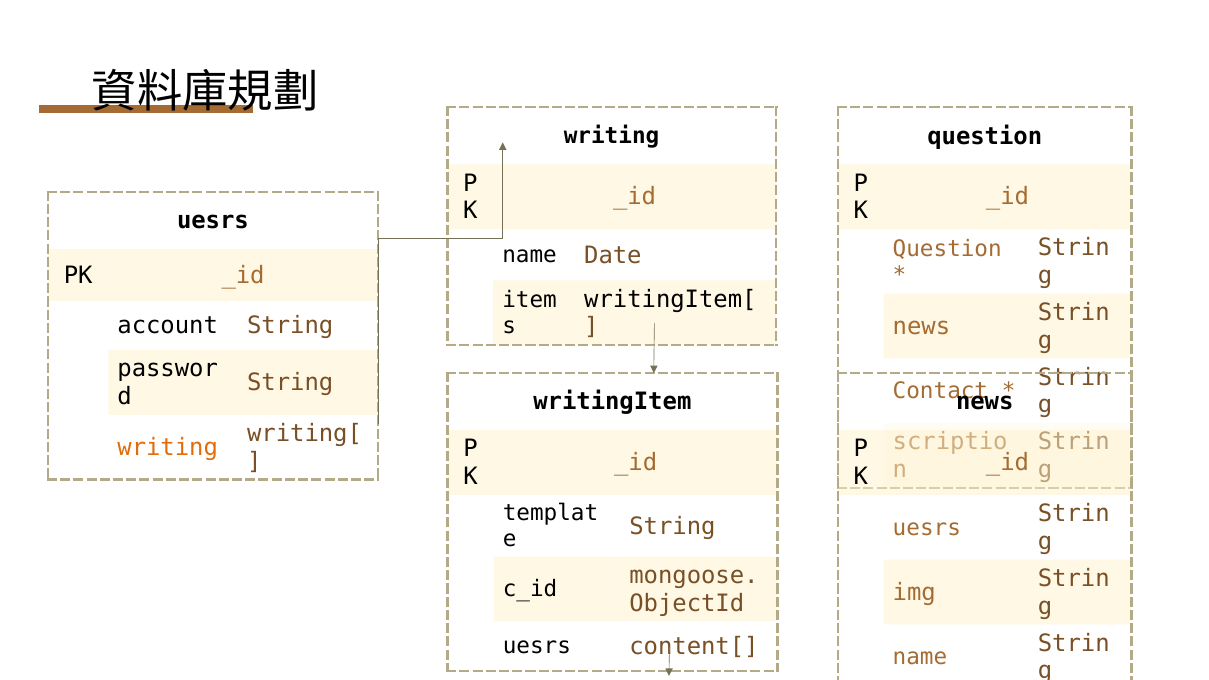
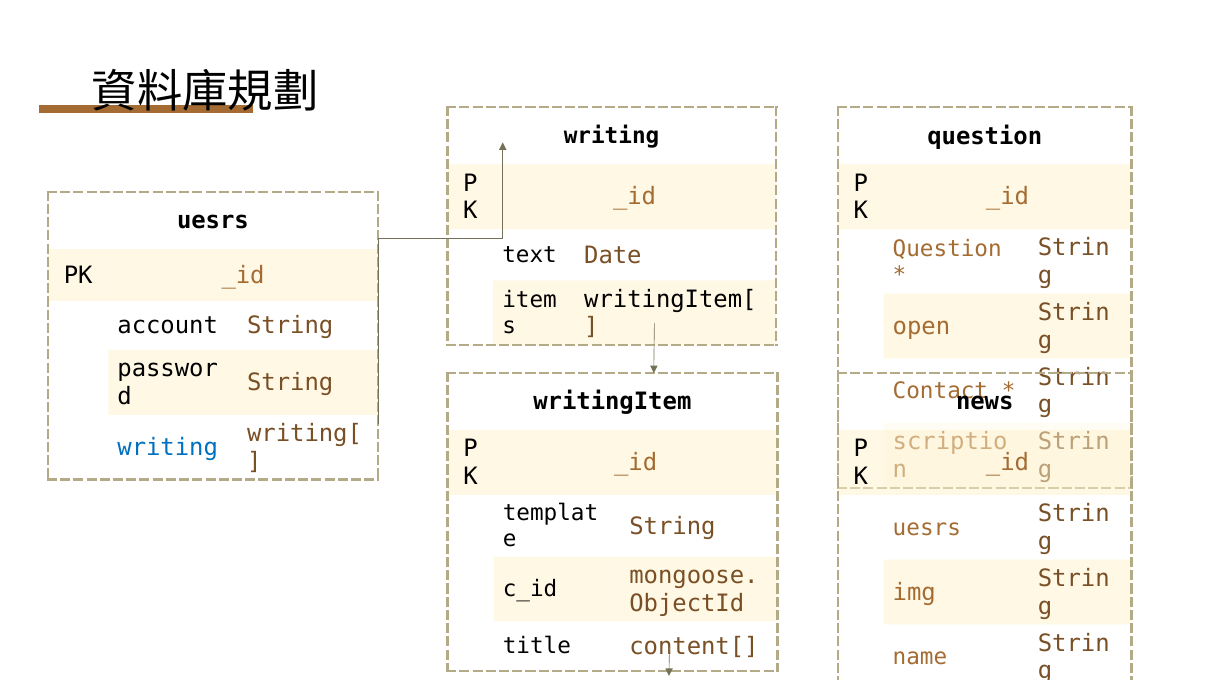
name at (530, 255): name -> text
news at (921, 327): news -> open
writing at (168, 448) colour: orange -> blue
uesrs at (537, 646): uesrs -> title
